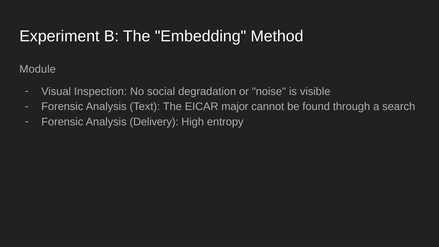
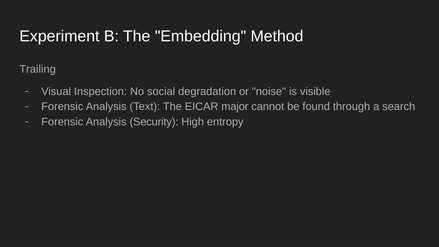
Module: Module -> Trailing
Delivery: Delivery -> Security
